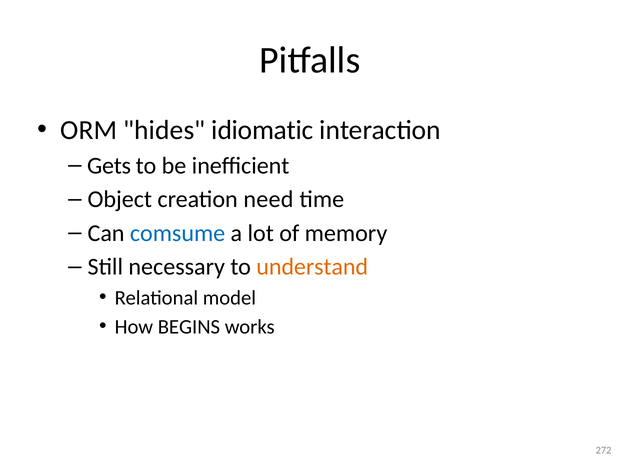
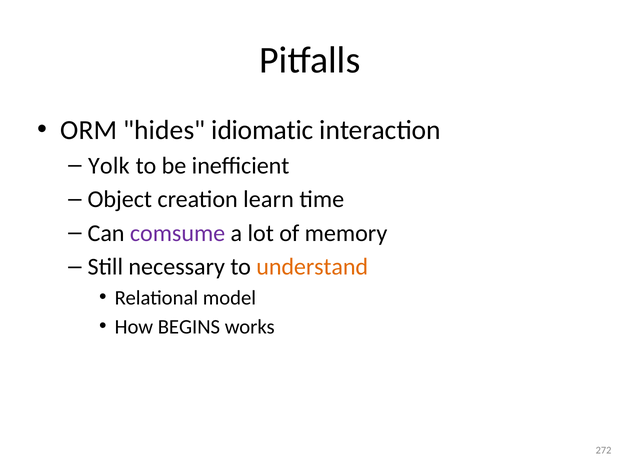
Gets: Gets -> Yolk
need: need -> learn
comsume colour: blue -> purple
